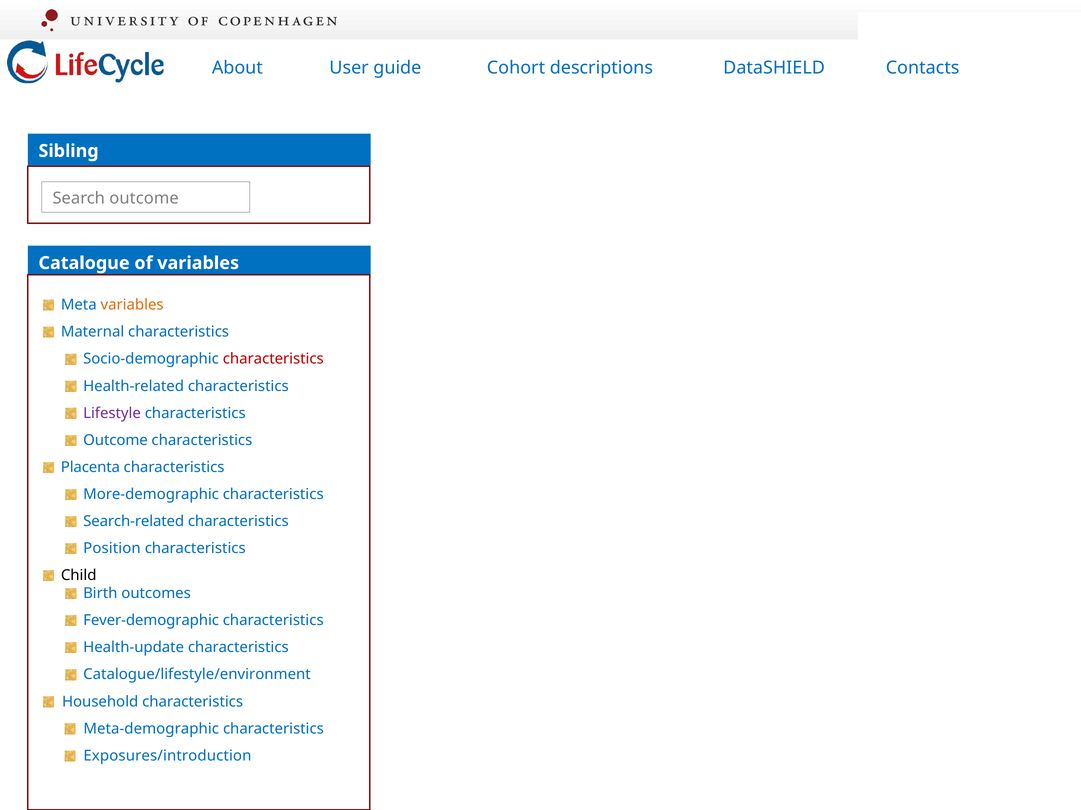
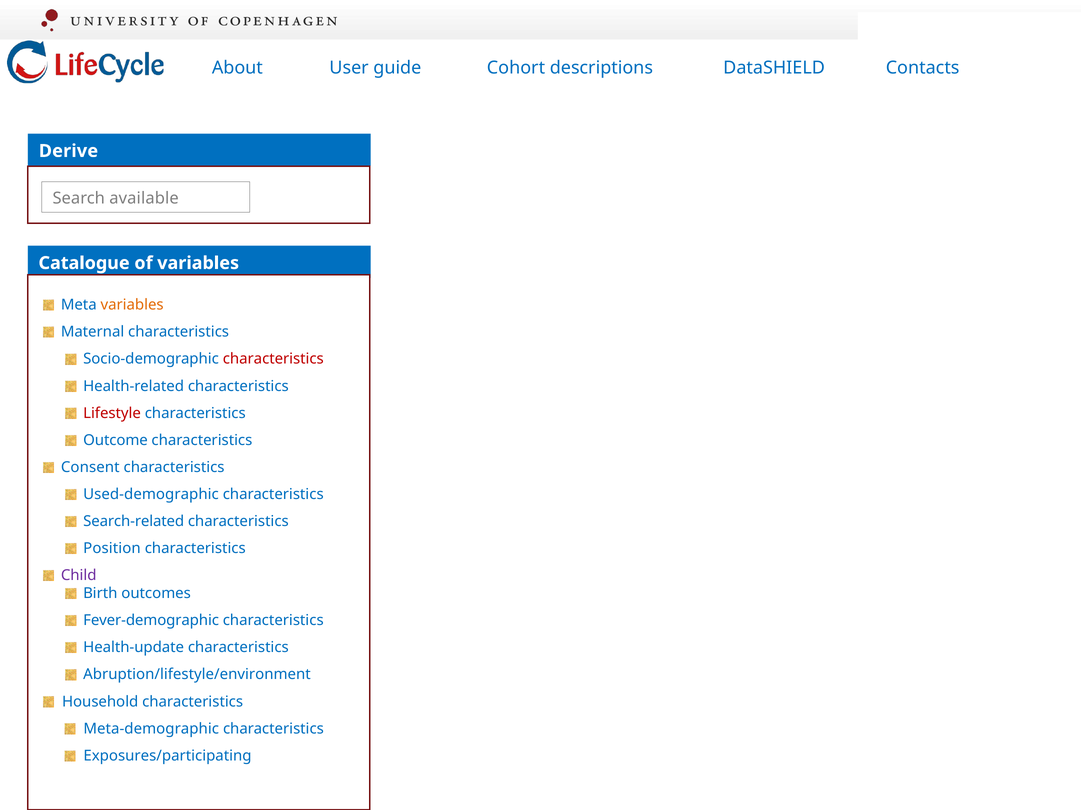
Sibling: Sibling -> Derive
Search outcome: outcome -> available
Lifestyle colour: purple -> red
Placenta: Placenta -> Consent
More-demographic: More-demographic -> Used-demographic
Child colour: black -> purple
Catalogue/lifestyle/environment: Catalogue/lifestyle/environment -> Abruption/lifestyle/environment
Exposures/introduction: Exposures/introduction -> Exposures/participating
